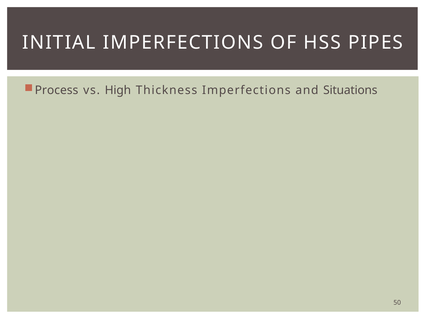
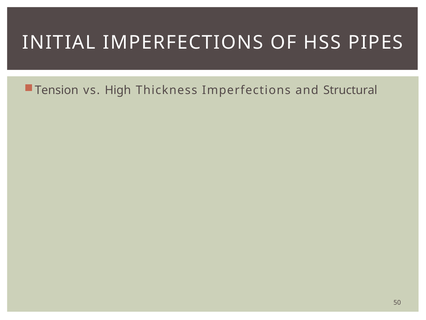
Process: Process -> Tension
Situations: Situations -> Structural
